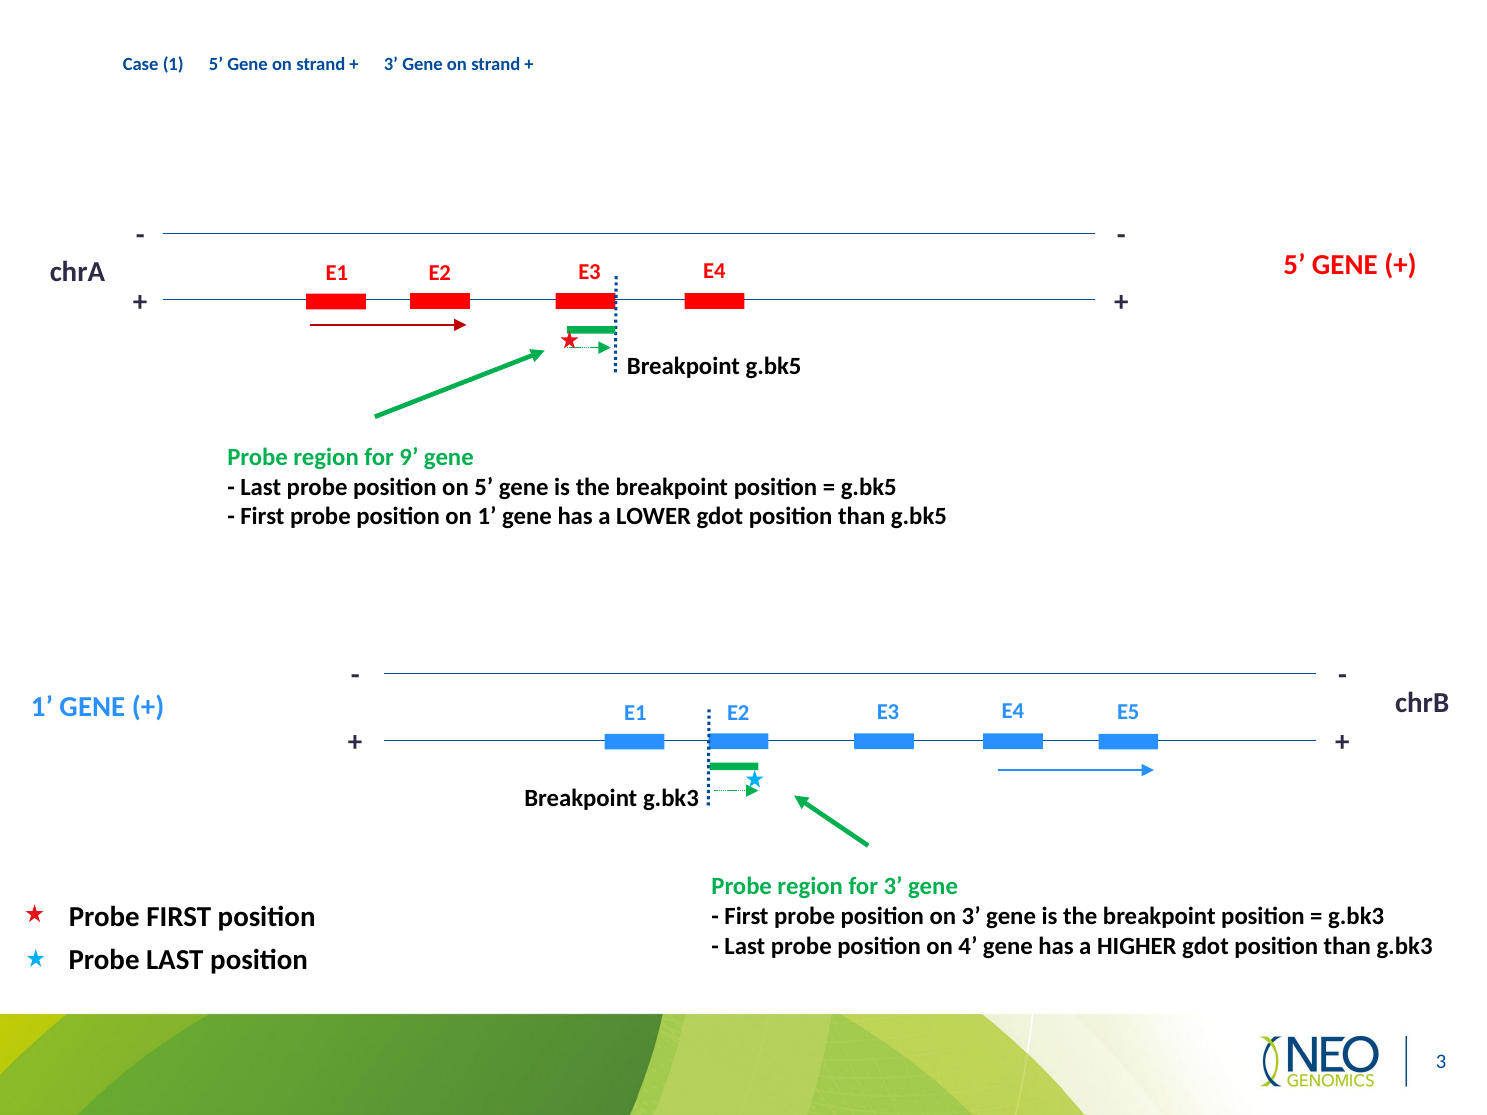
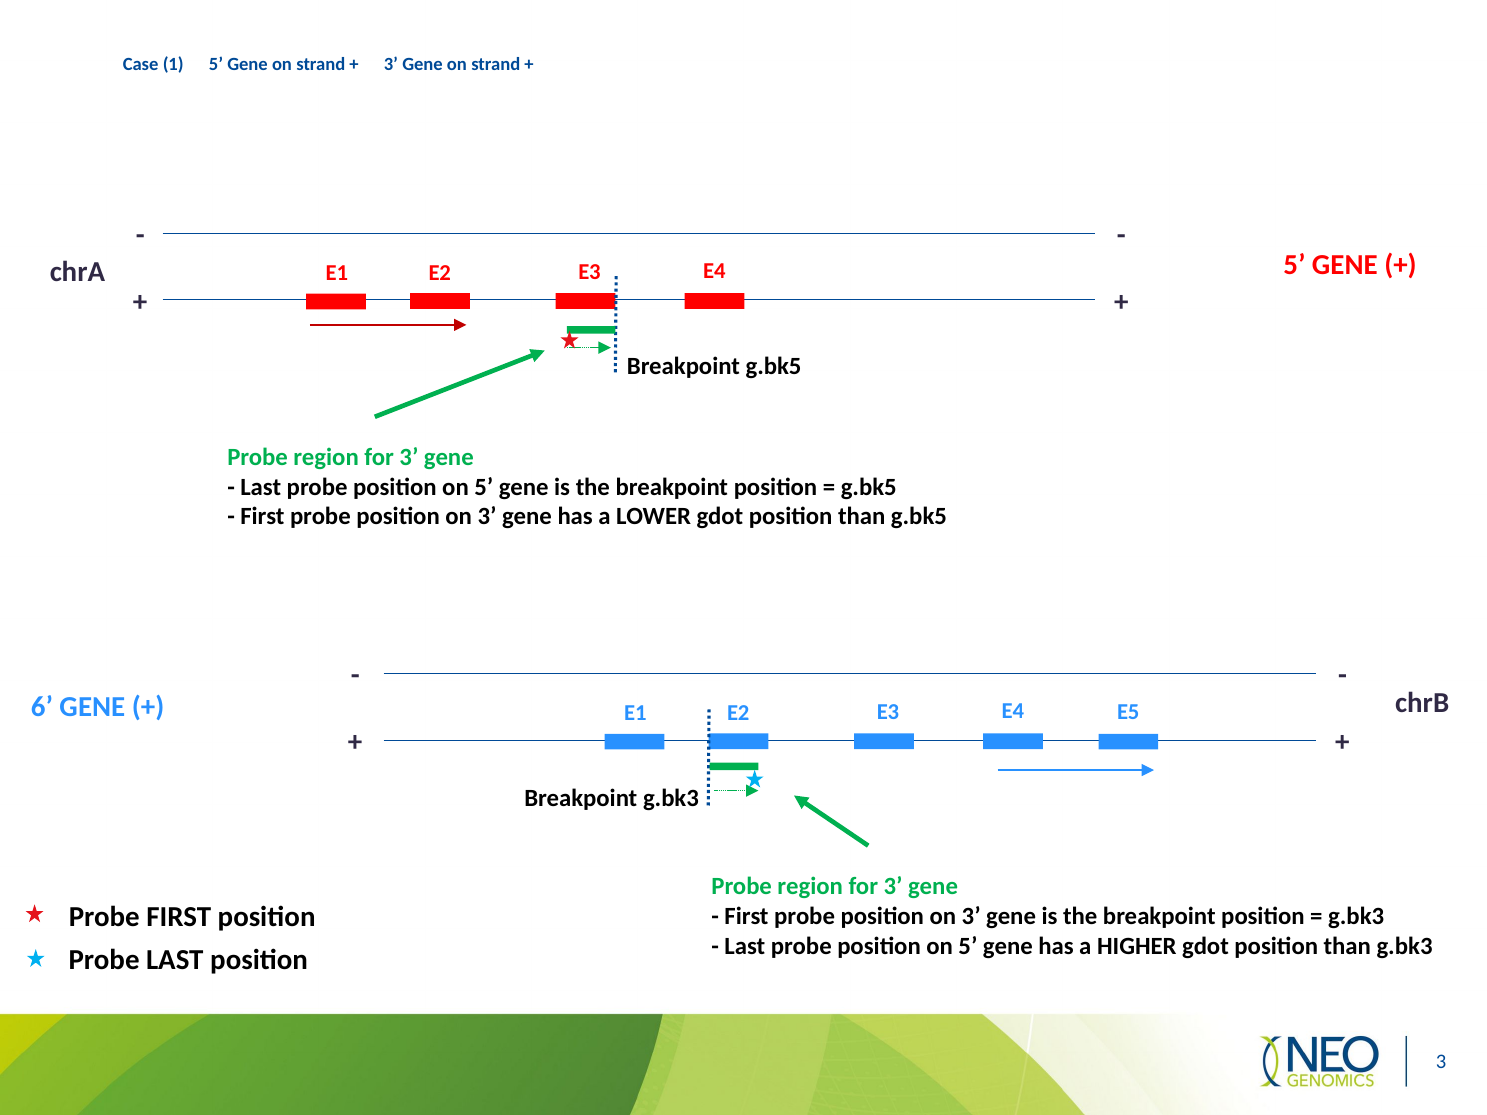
9 at (409, 457): 9 -> 3
1 at (487, 517): 1 -> 3
1 at (42, 707): 1 -> 6
4 at (968, 946): 4 -> 5
